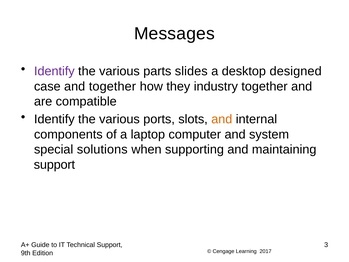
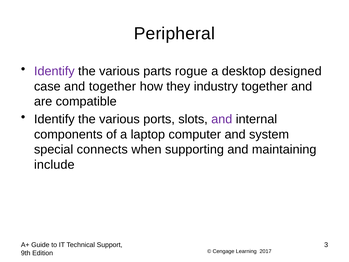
Messages: Messages -> Peripheral
slides: slides -> rogue
and at (222, 119) colour: orange -> purple
solutions: solutions -> connects
support at (54, 164): support -> include
